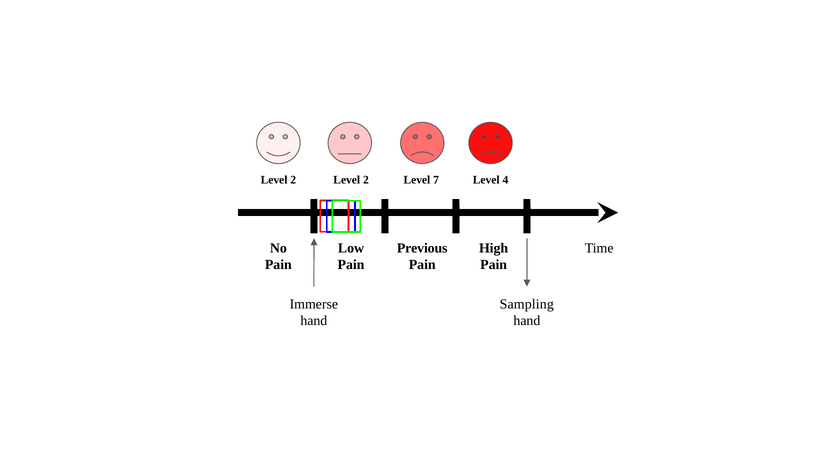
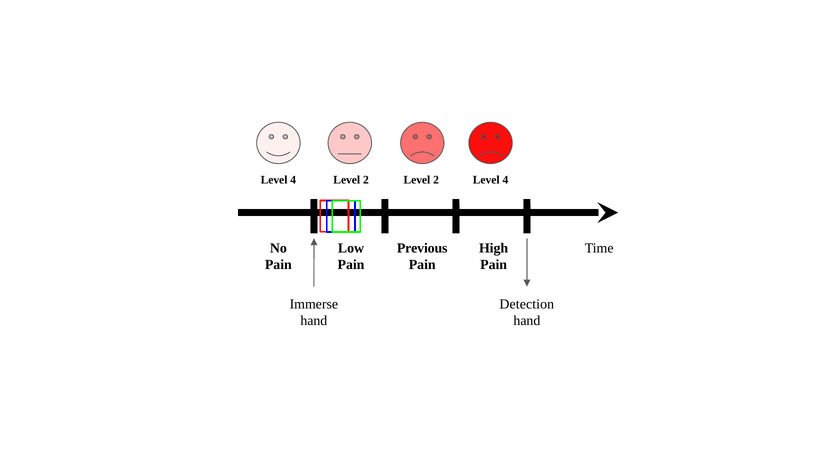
2 at (293, 180): 2 -> 4
2 Level 7: 7 -> 2
Sampling: Sampling -> Detection
